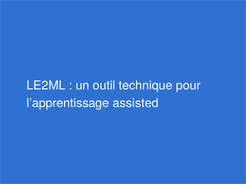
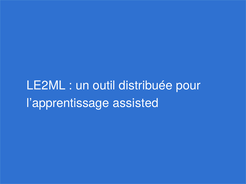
technique: technique -> distribuée
